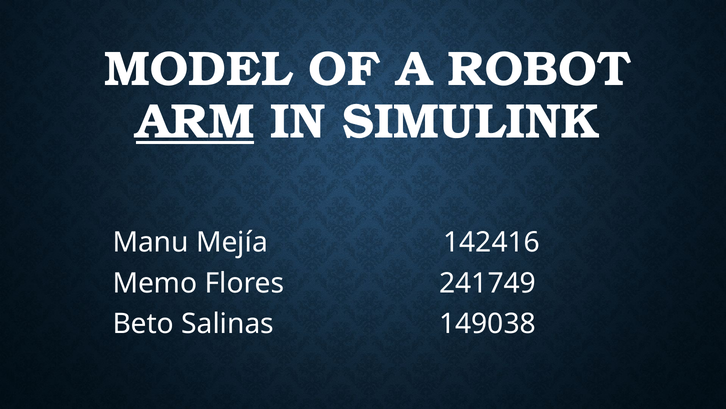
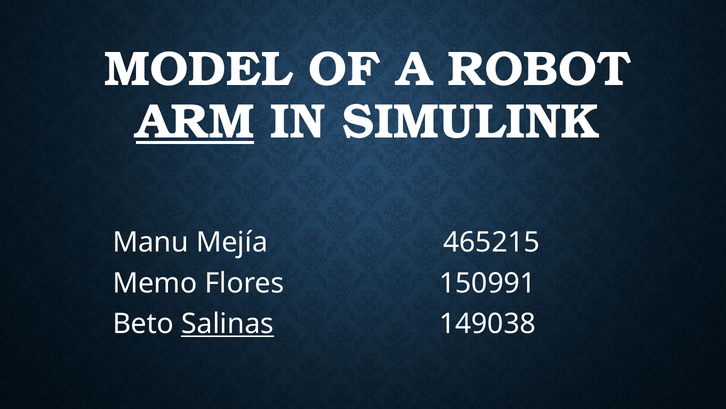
142416: 142416 -> 465215
241749: 241749 -> 150991
Salinas underline: none -> present
